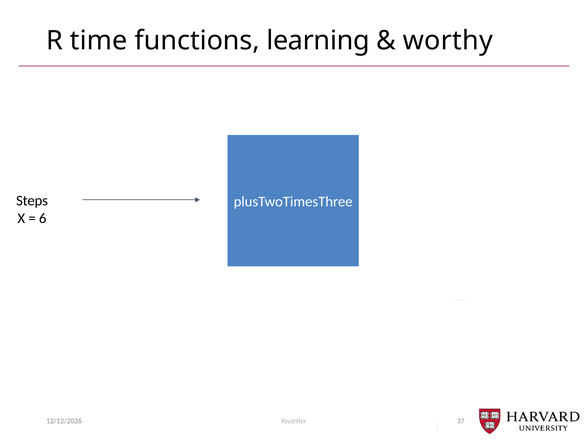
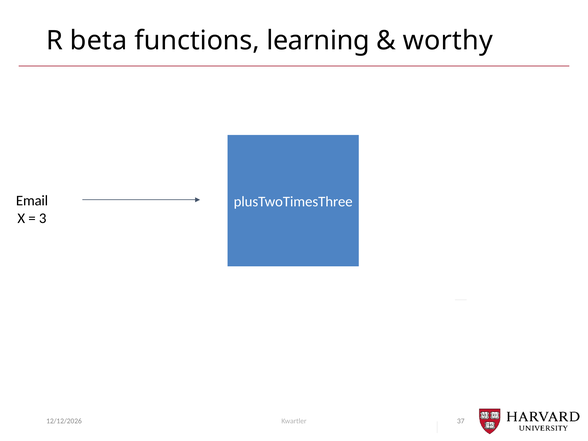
time: time -> beta
Steps: Steps -> Email
6: 6 -> 3
